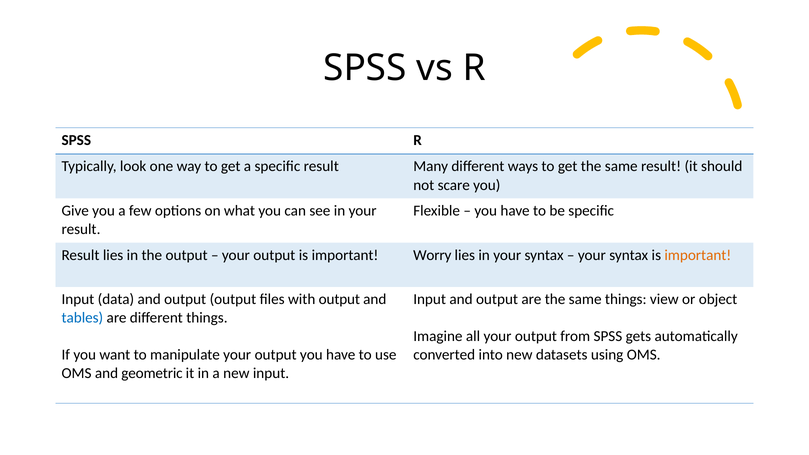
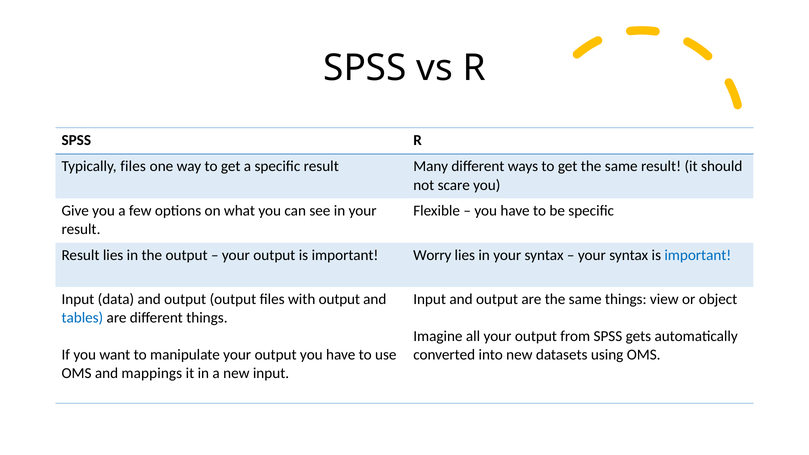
Typically look: look -> files
important at (698, 255) colour: orange -> blue
geometric: geometric -> mappings
